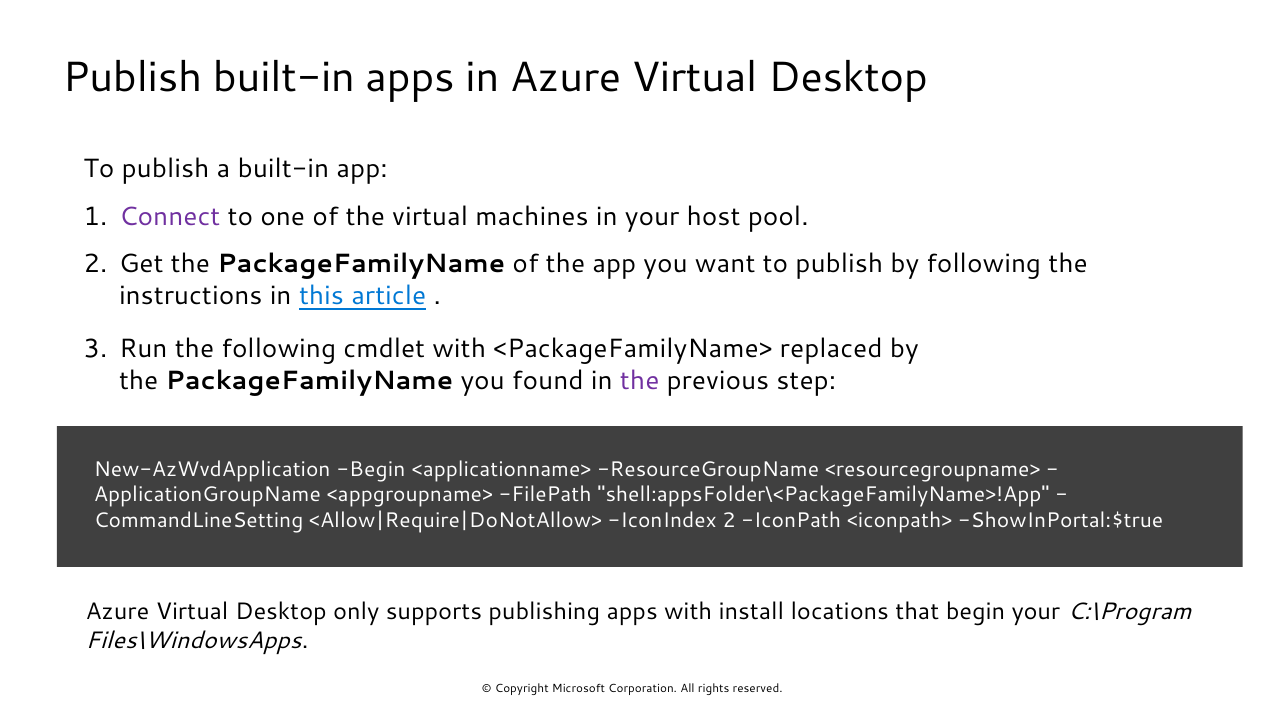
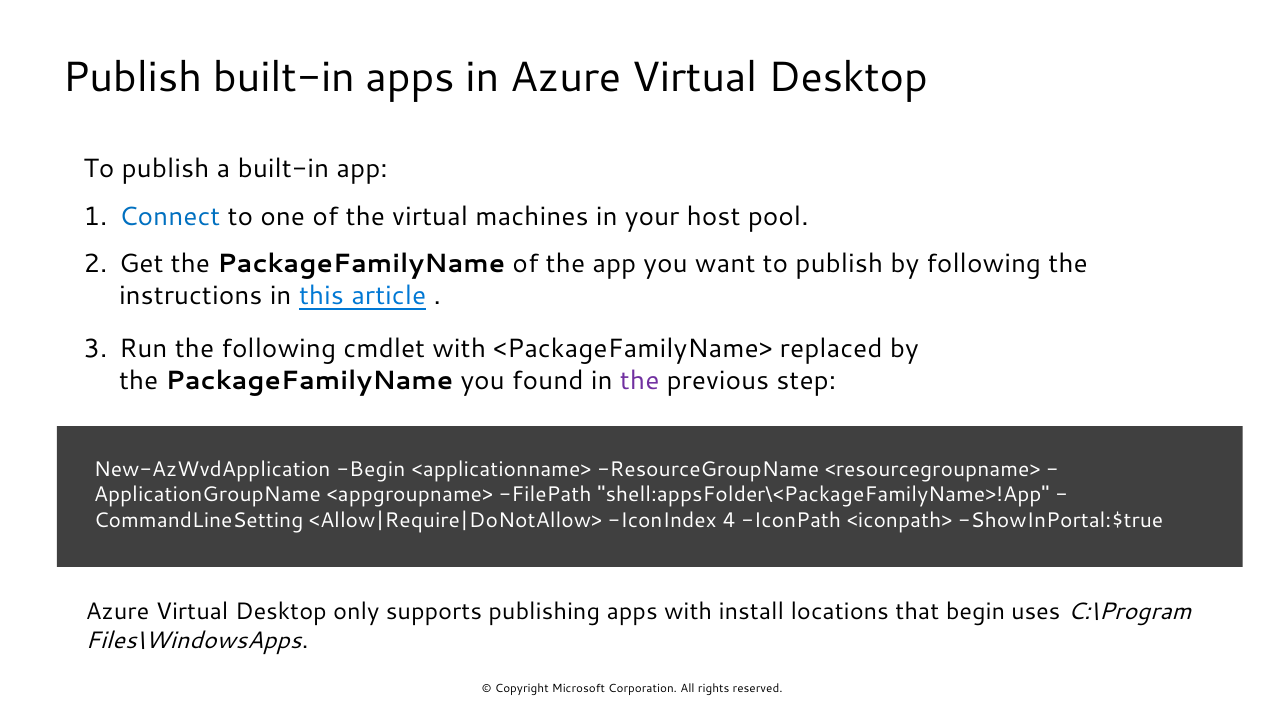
Connect colour: purple -> blue
IconIndex 2: 2 -> 4
begin your: your -> uses
